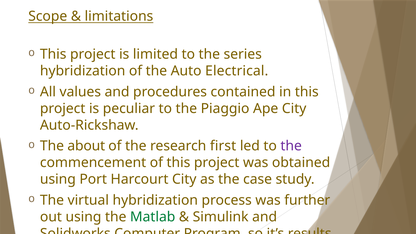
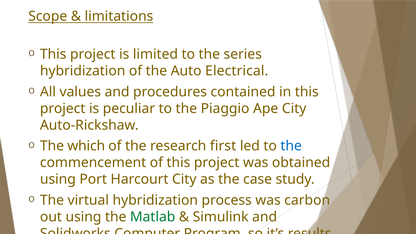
about: about -> which
the at (291, 146) colour: purple -> blue
further: further -> carbon
